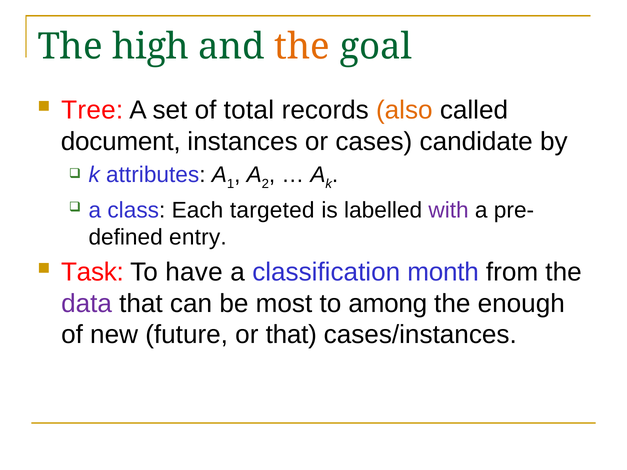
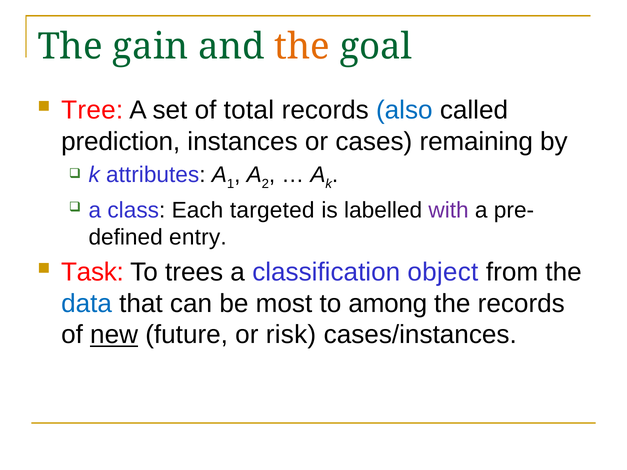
high: high -> gain
also colour: orange -> blue
document: document -> prediction
candidate: candidate -> remaining
have: have -> trees
month: month -> object
data colour: purple -> blue
the enough: enough -> records
new underline: none -> present
or that: that -> risk
